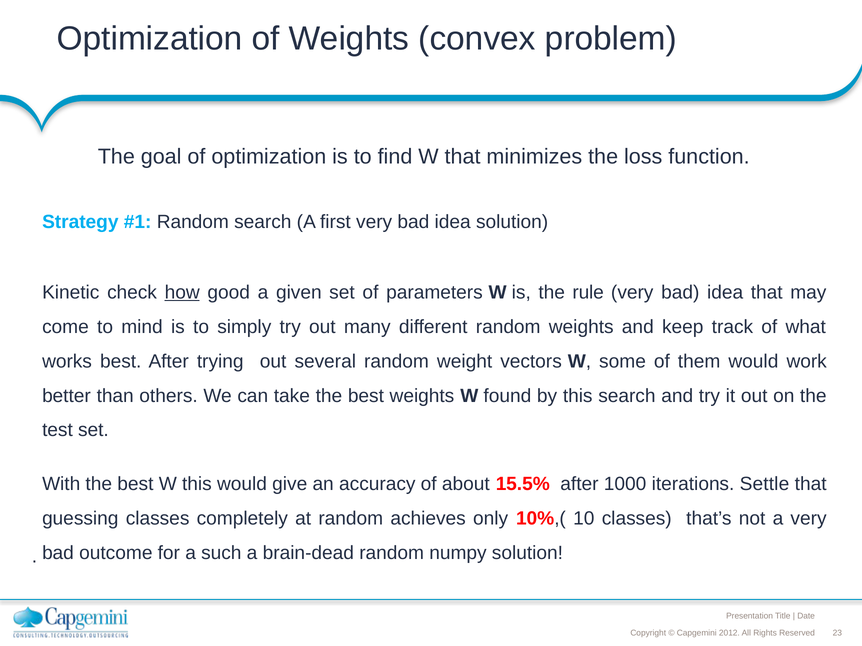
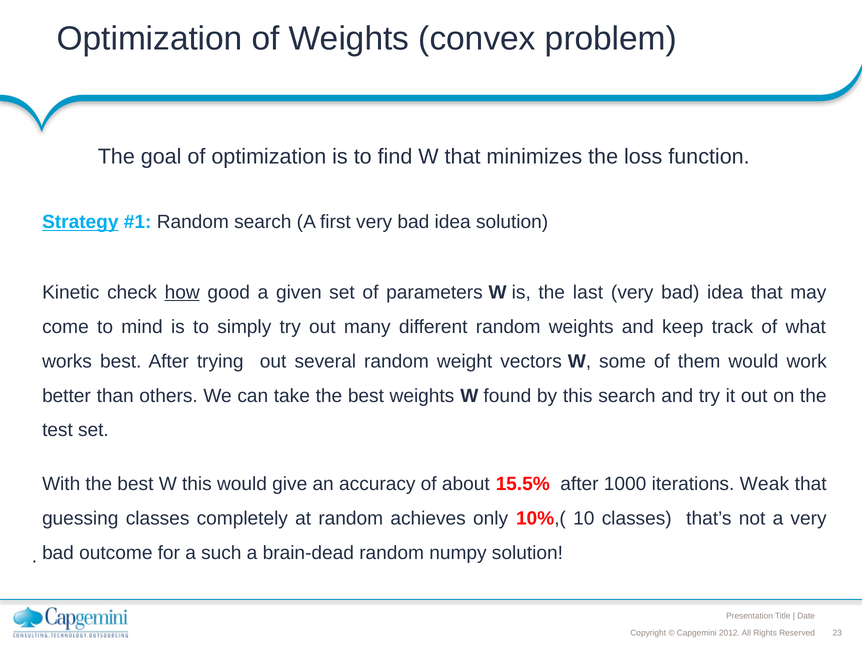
Strategy underline: none -> present
rule: rule -> last
Settle: Settle -> Weak
